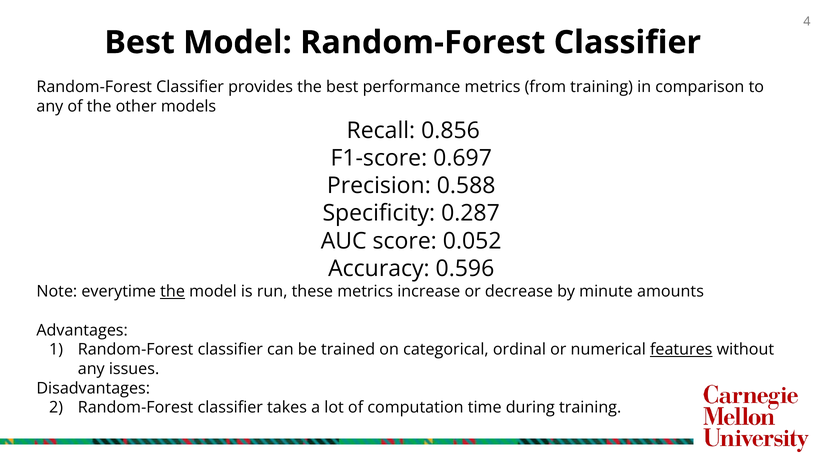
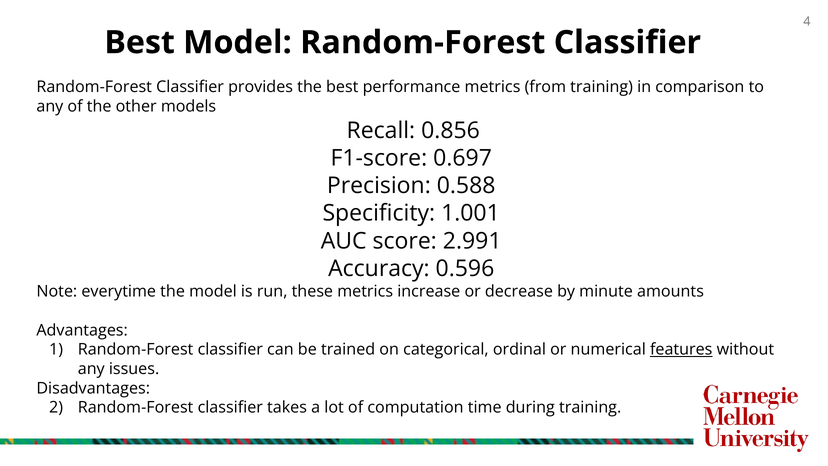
0.287: 0.287 -> 1.001
0.052: 0.052 -> 2.991
the at (173, 291) underline: present -> none
